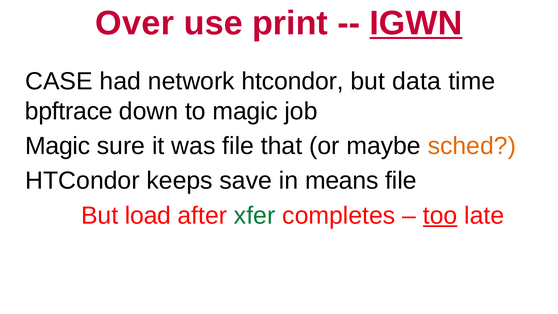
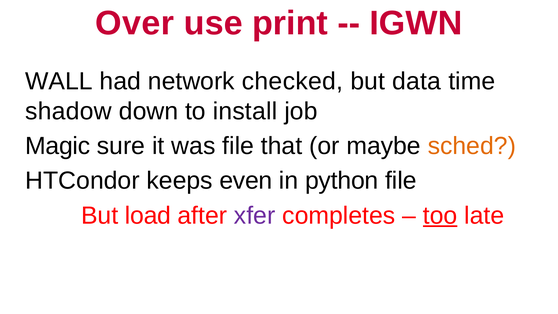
IGWN underline: present -> none
CASE: CASE -> WALL
network htcondor: htcondor -> checked
bpftrace: bpftrace -> shadow
to magic: magic -> install
save: save -> even
means: means -> python
xfer colour: green -> purple
